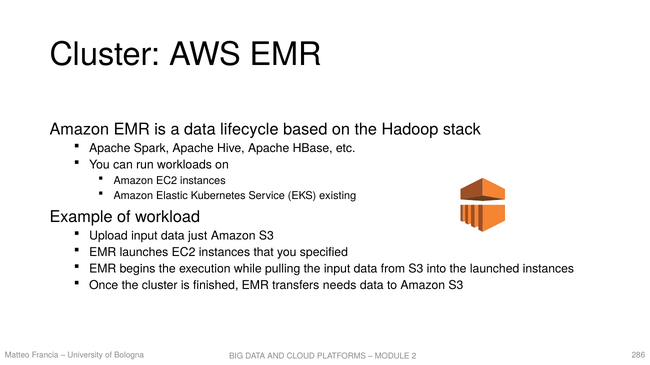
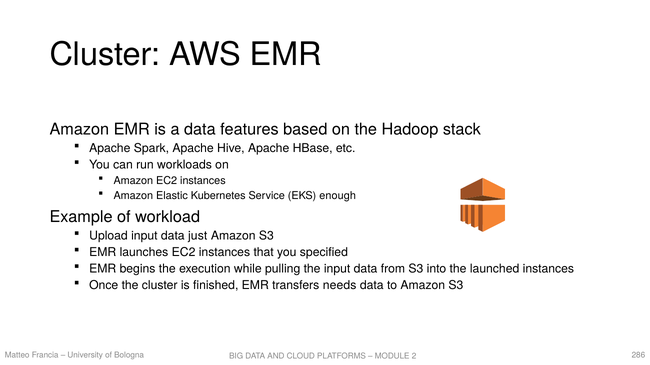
lifecycle: lifecycle -> features
existing: existing -> enough
